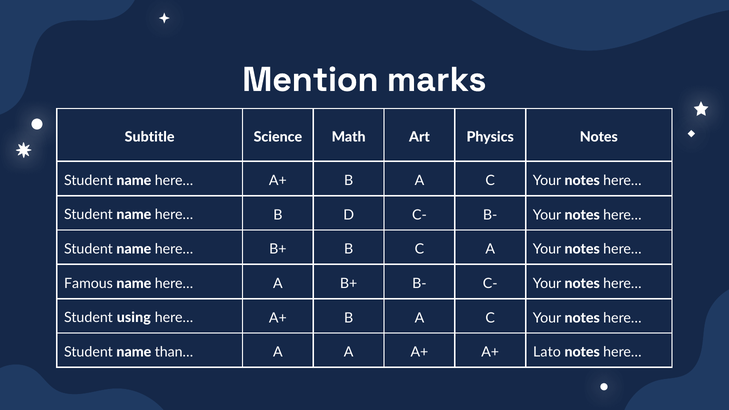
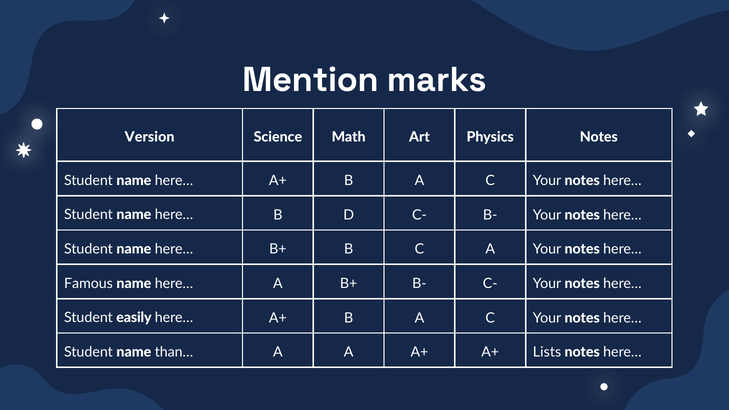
Subtitle: Subtitle -> Version
using: using -> easily
Lato: Lato -> Lists
